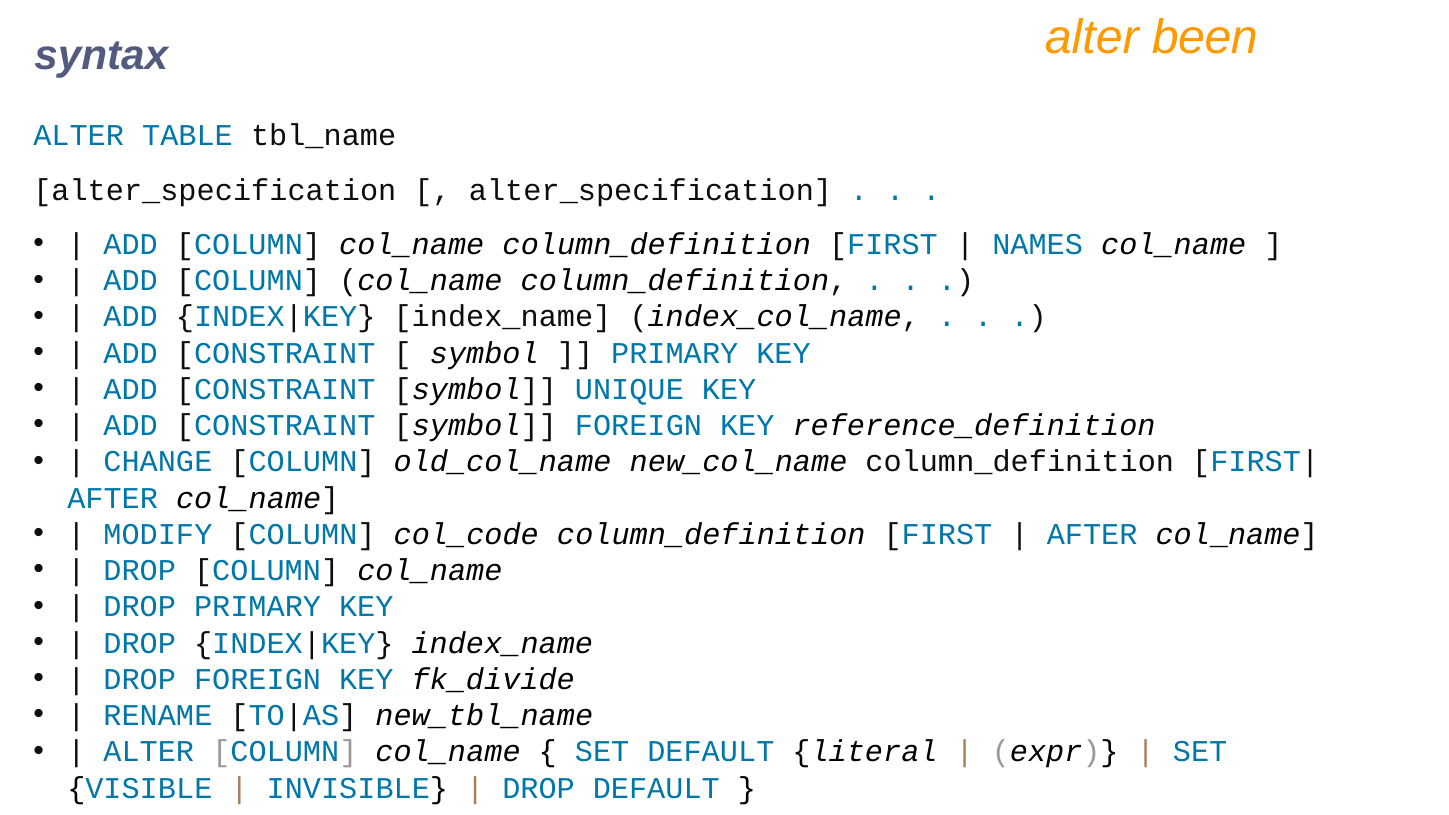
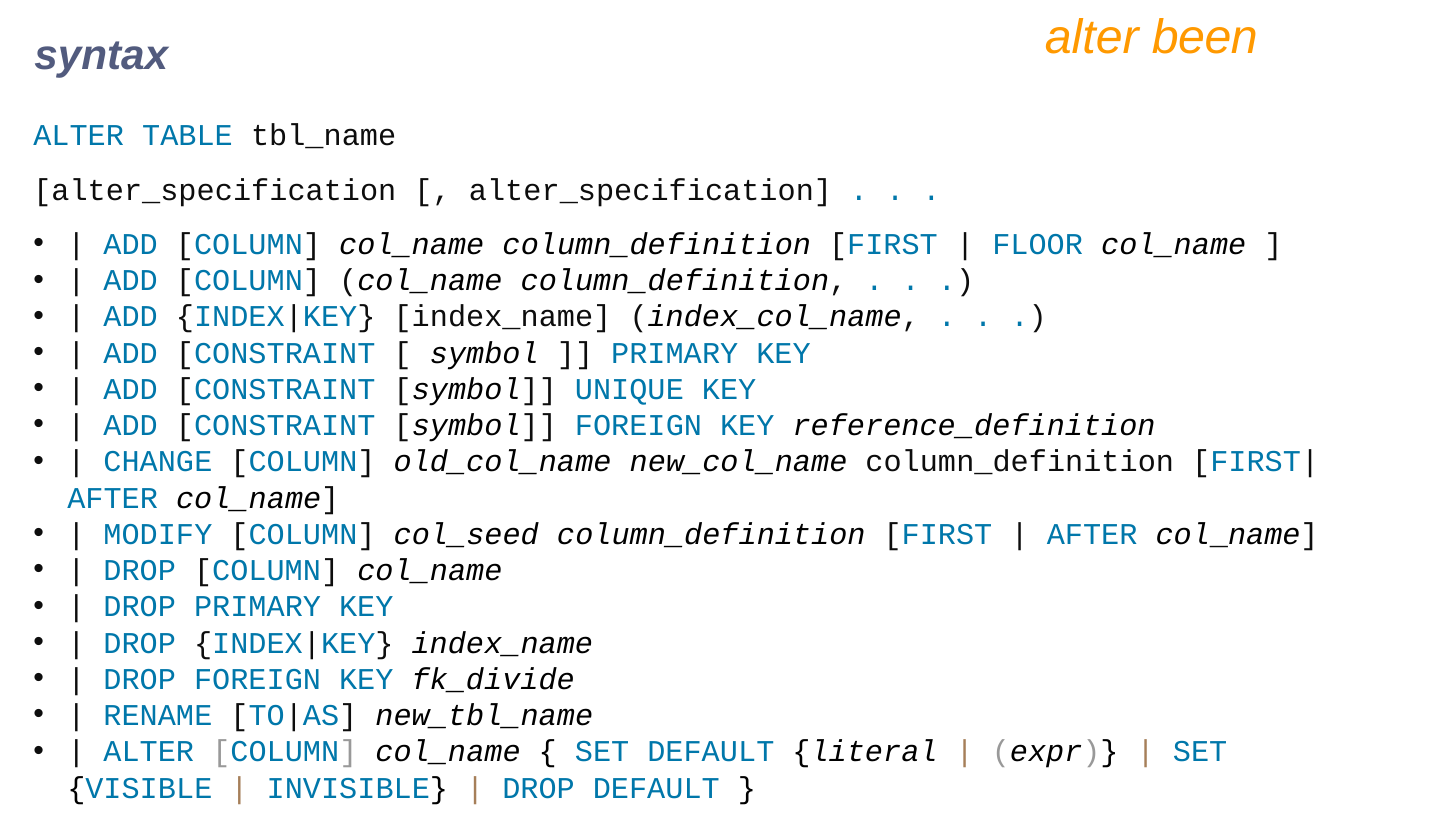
NAMES: NAMES -> FLOOR
col_code: col_code -> col_seed
